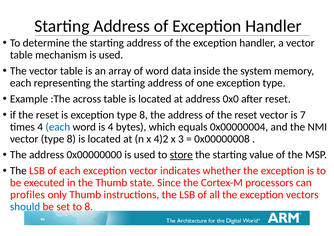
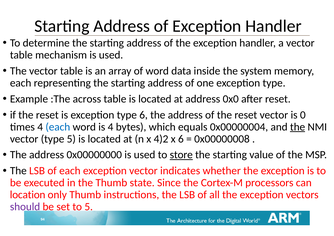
exception type 8: 8 -> 6
7: 7 -> 0
the at (298, 127) underline: none -> present
vector type 8: 8 -> 5
x 3: 3 -> 6
profiles: profiles -> location
should colour: blue -> purple
to 8: 8 -> 5
